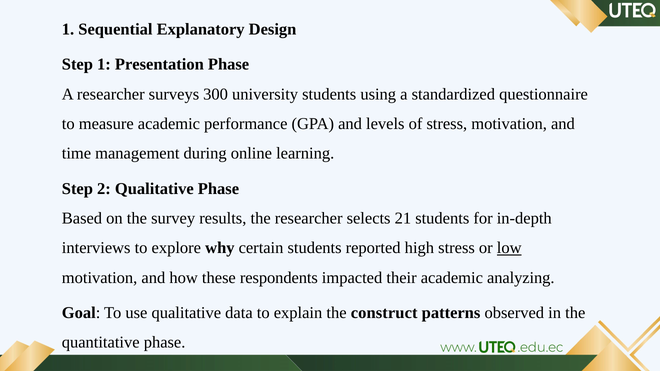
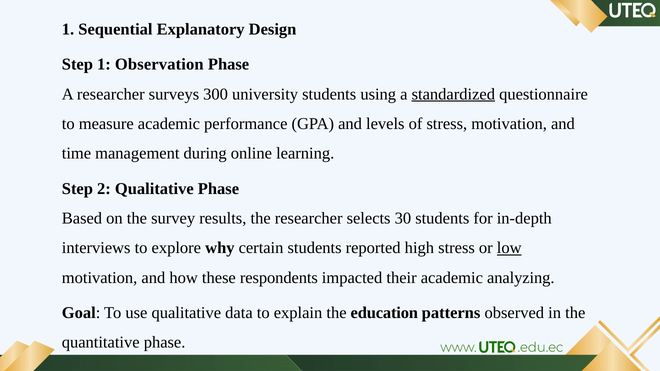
Presentation: Presentation -> Observation
standardized underline: none -> present
21: 21 -> 30
construct: construct -> education
